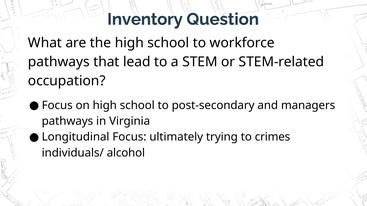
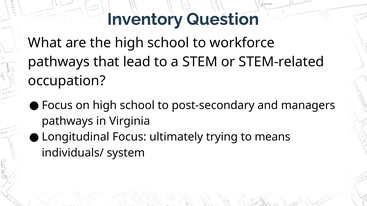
crimes: crimes -> means
alcohol: alcohol -> system
